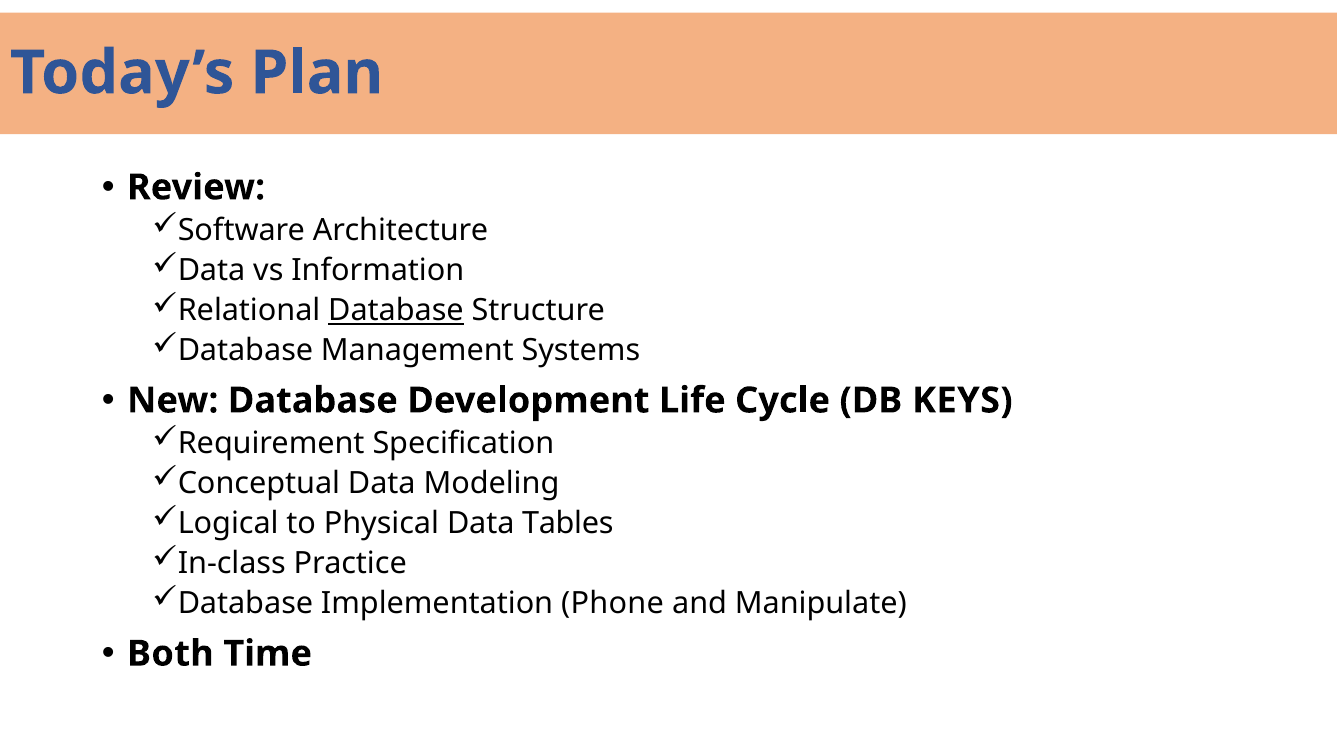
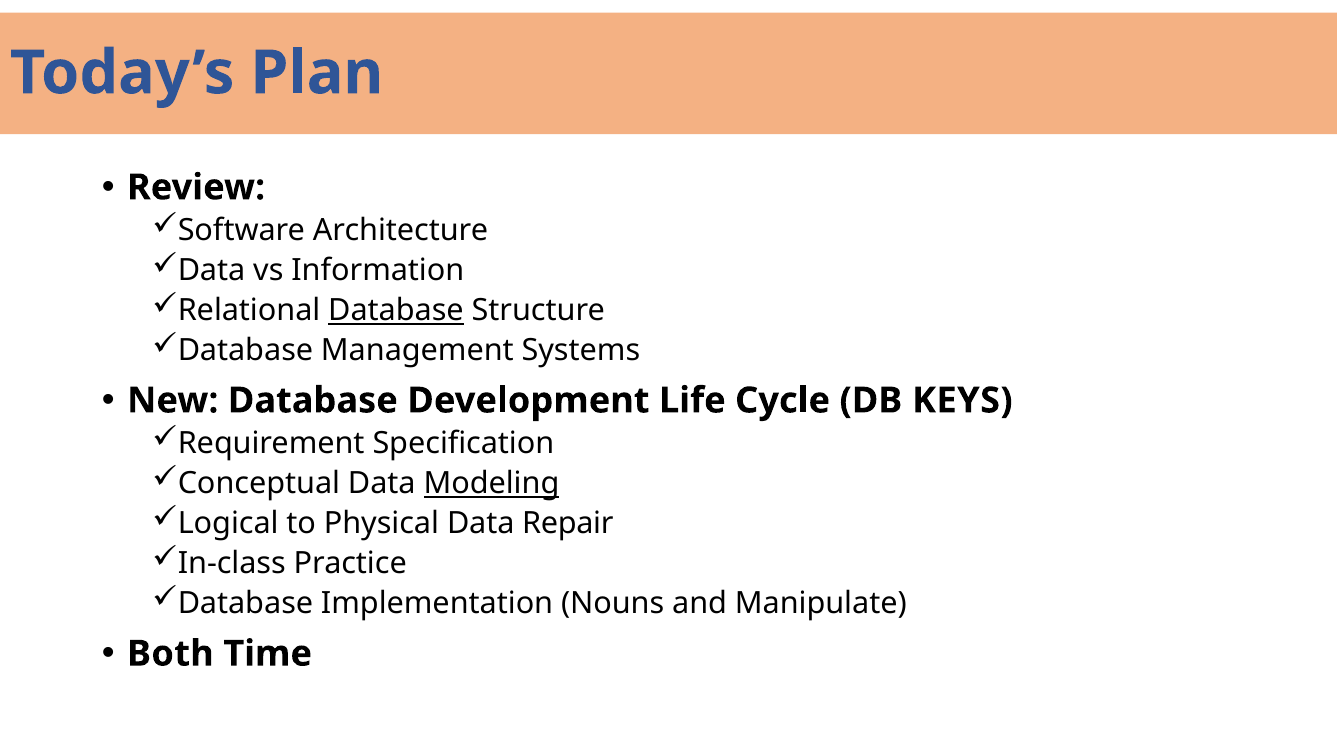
Modeling underline: none -> present
Tables: Tables -> Repair
Phone: Phone -> Nouns
